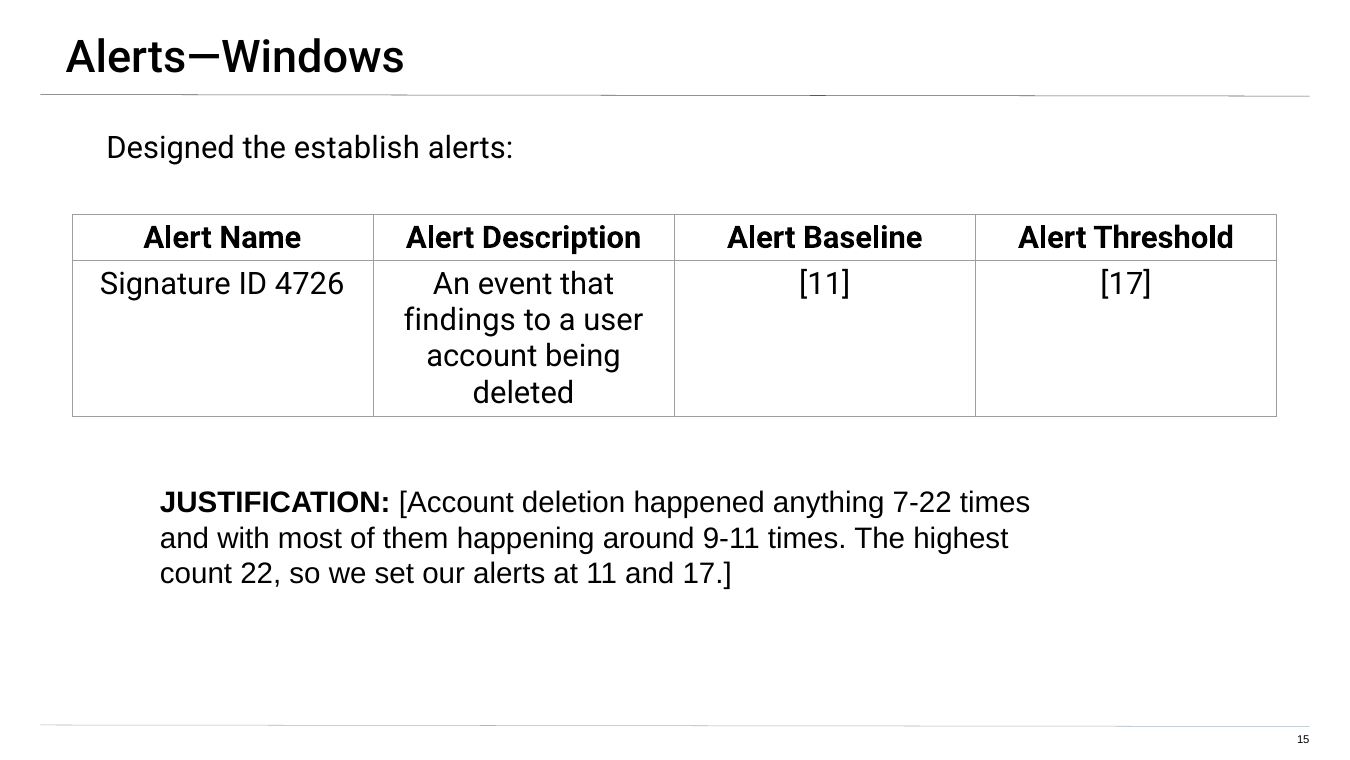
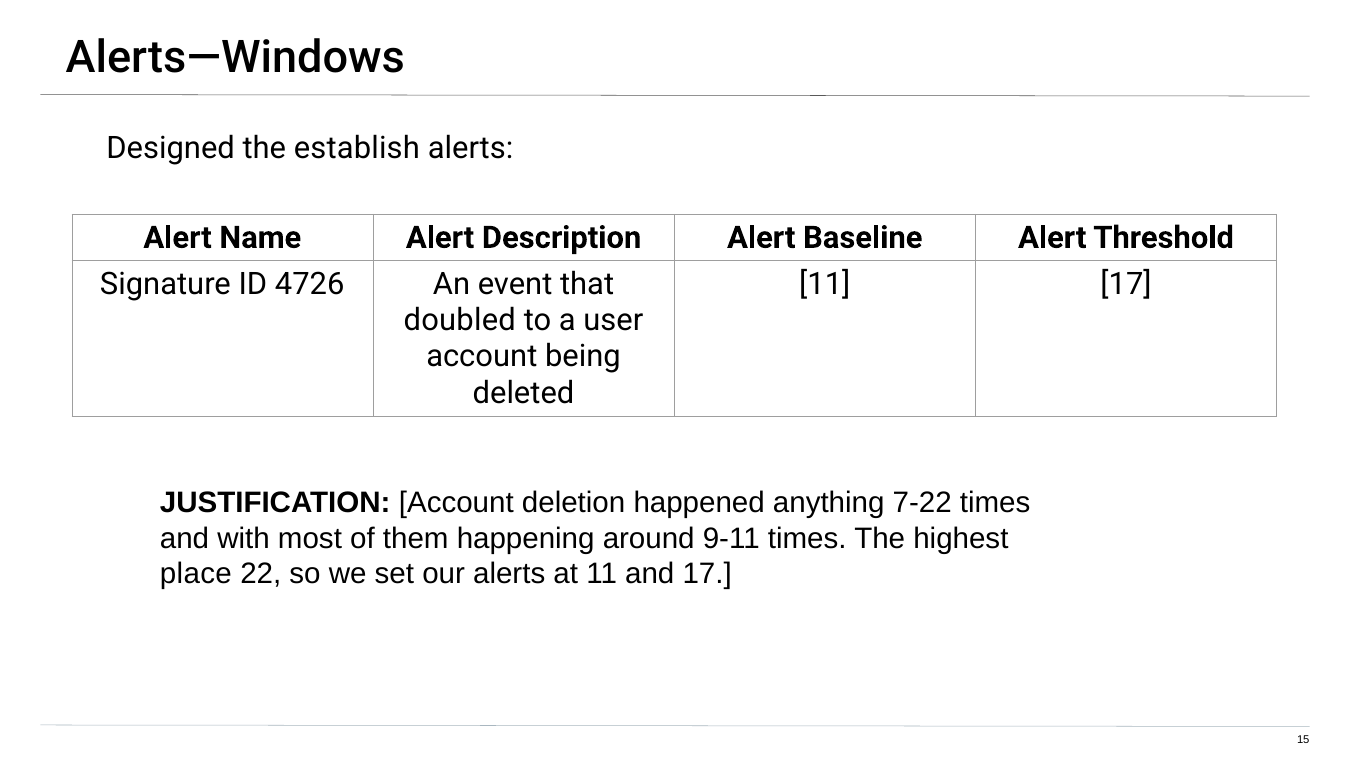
findings: findings -> doubled
count: count -> place
